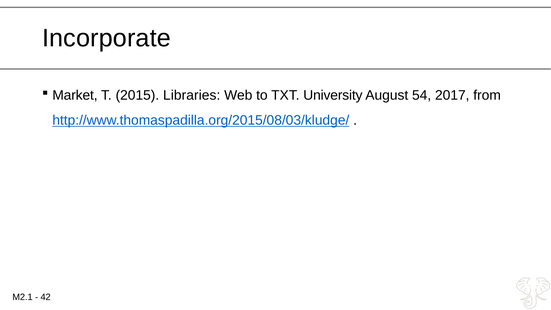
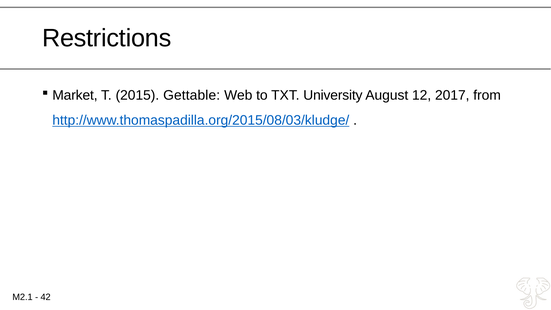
Incorporate: Incorporate -> Restrictions
Libraries: Libraries -> Gettable
54: 54 -> 12
